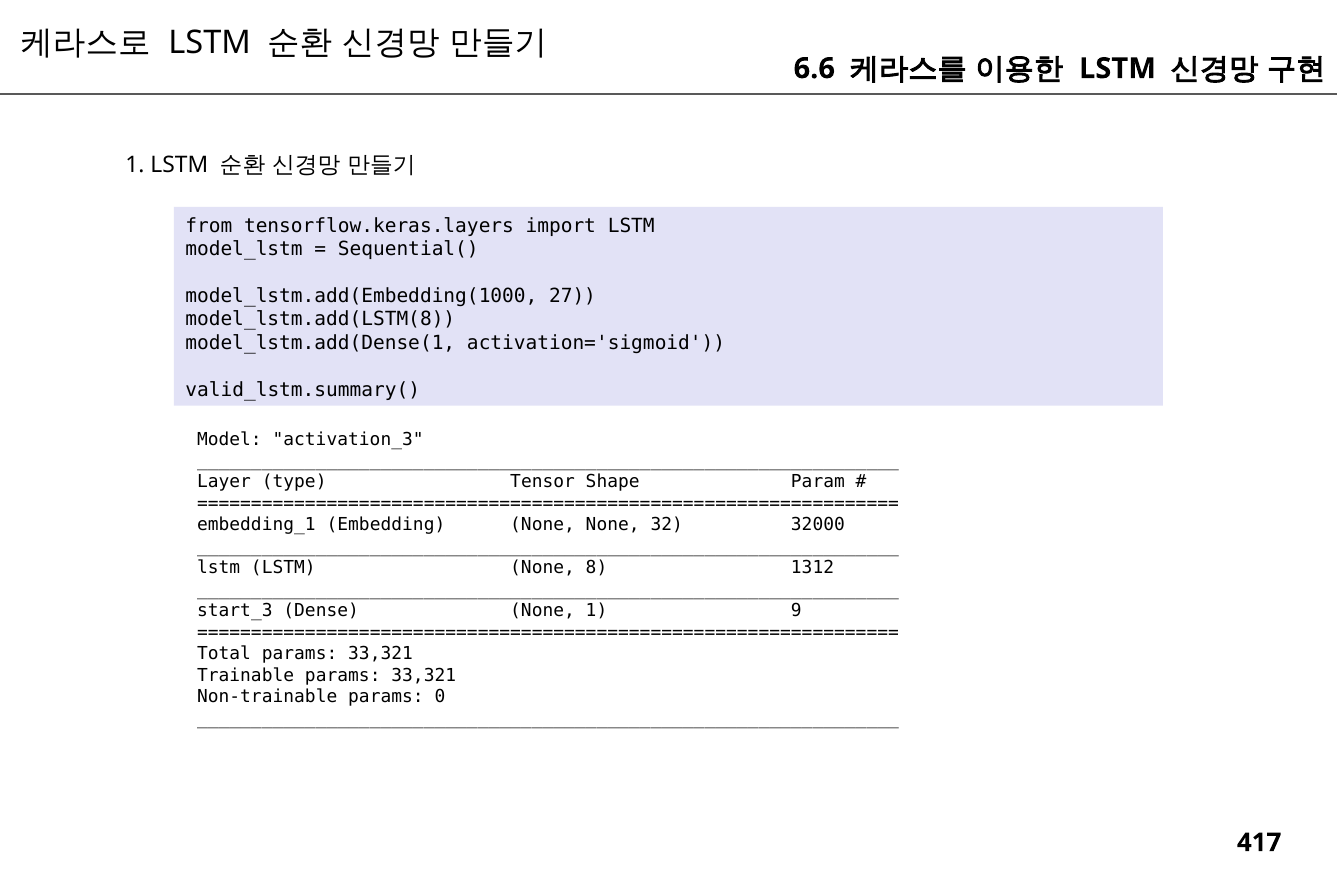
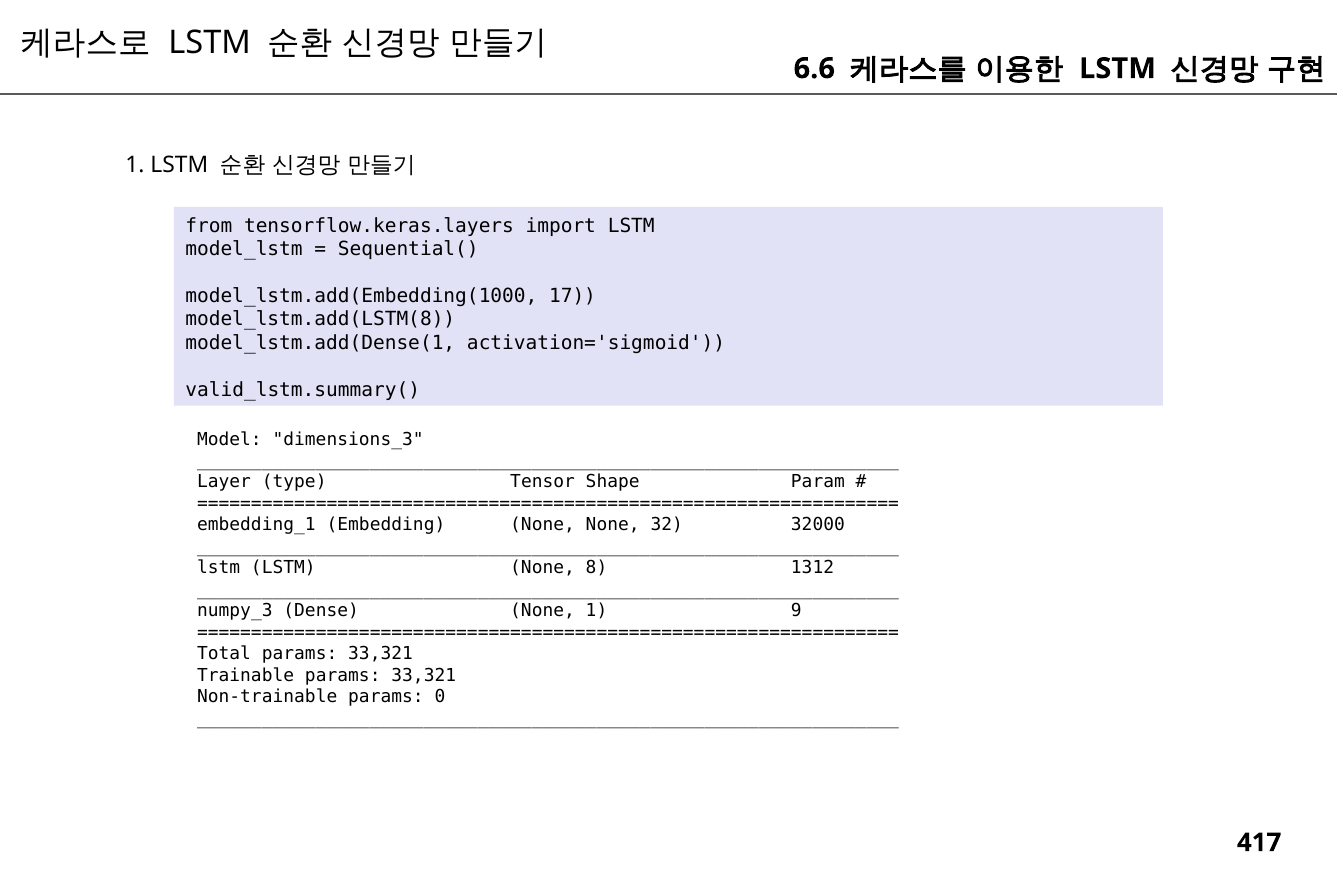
27: 27 -> 17
activation_3: activation_3 -> dimensions_3
start_3: start_3 -> numpy_3
